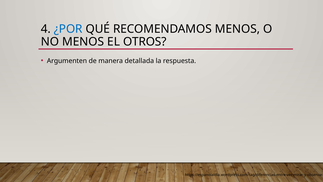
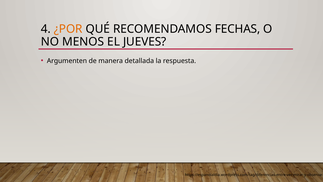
¿POR colour: blue -> orange
RECOMENDAMOS MENOS: MENOS -> FECHAS
OTROS: OTROS -> JUEVES
